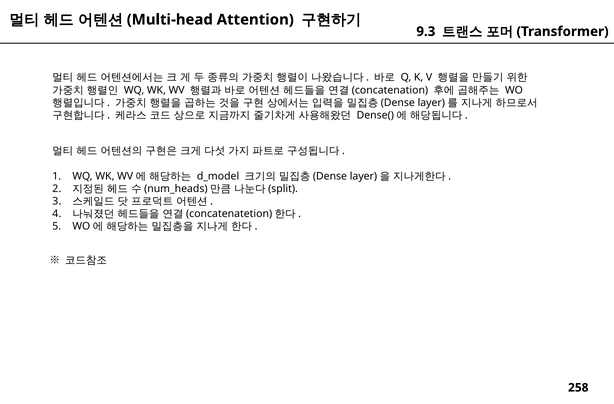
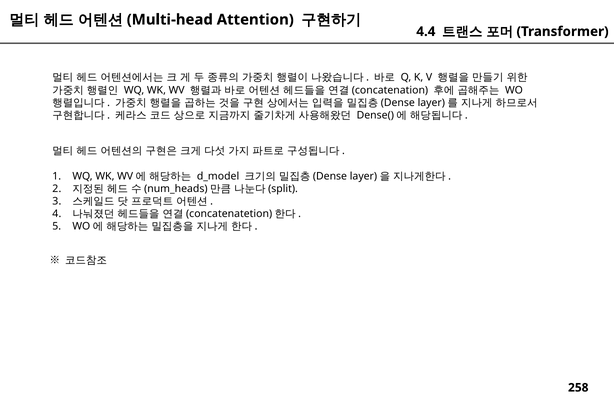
9.3: 9.3 -> 4.4
